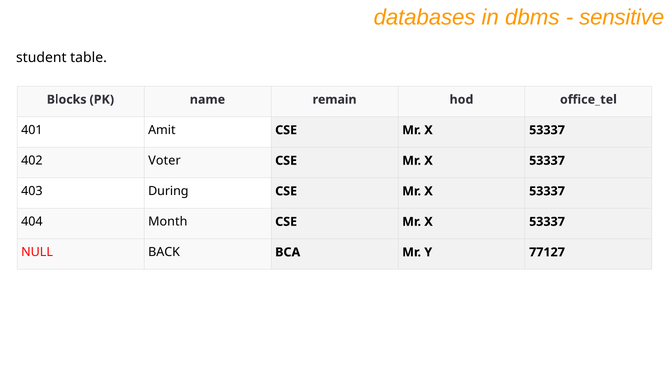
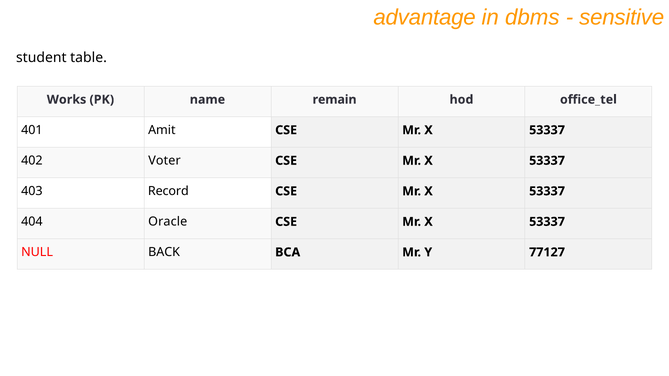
databases: databases -> advantage
Blocks: Blocks -> Works
During: During -> Record
Month: Month -> Oracle
